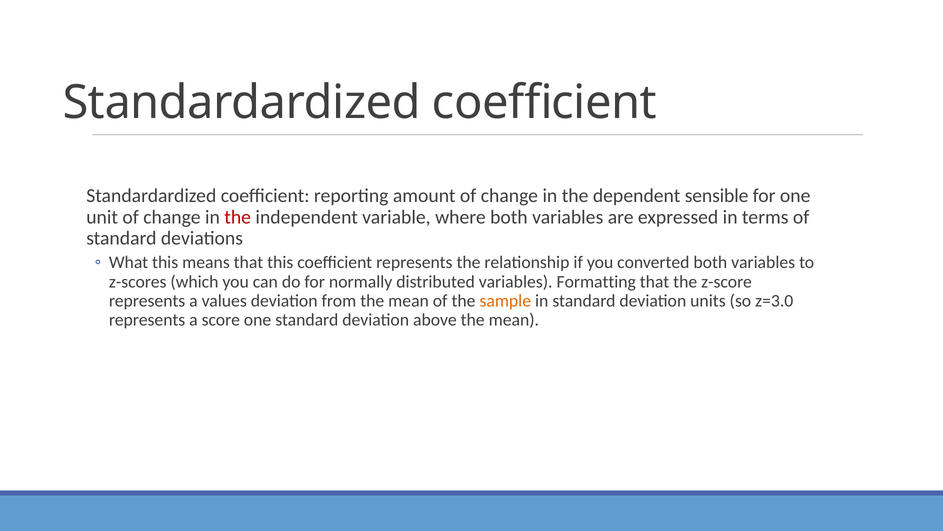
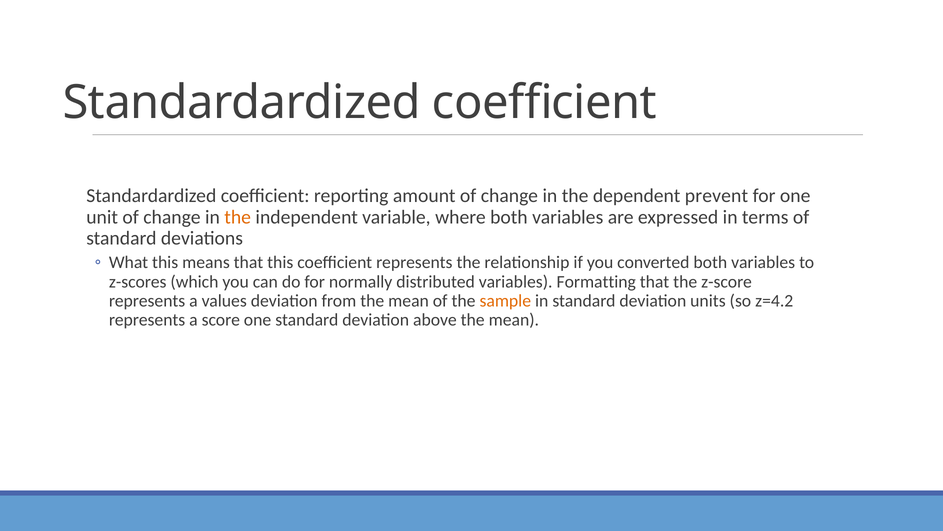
sensible: sensible -> prevent
the at (238, 217) colour: red -> orange
z=3.0: z=3.0 -> z=4.2
